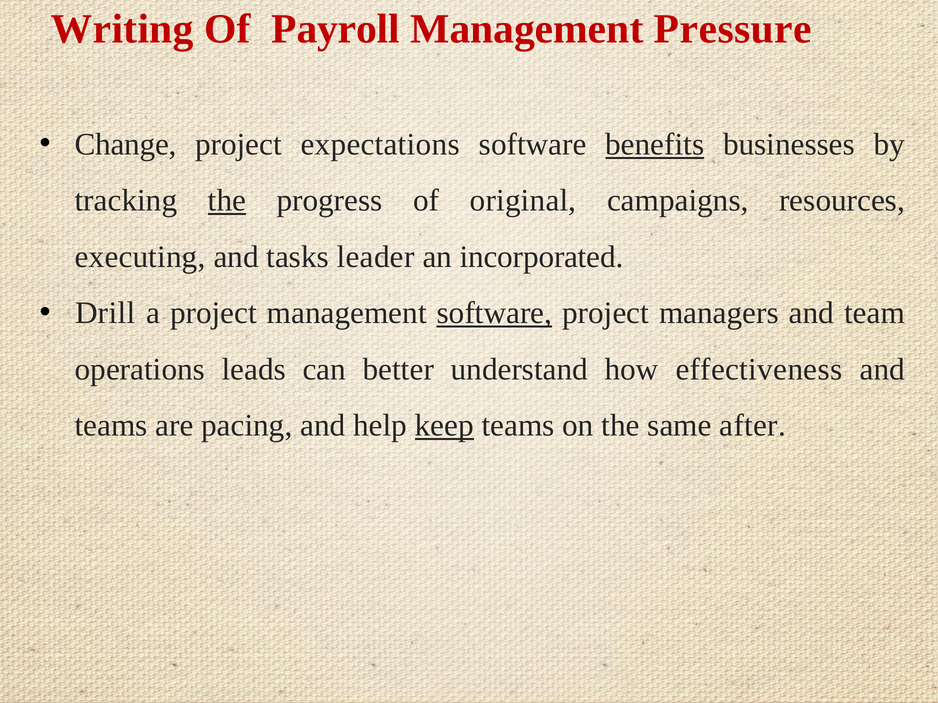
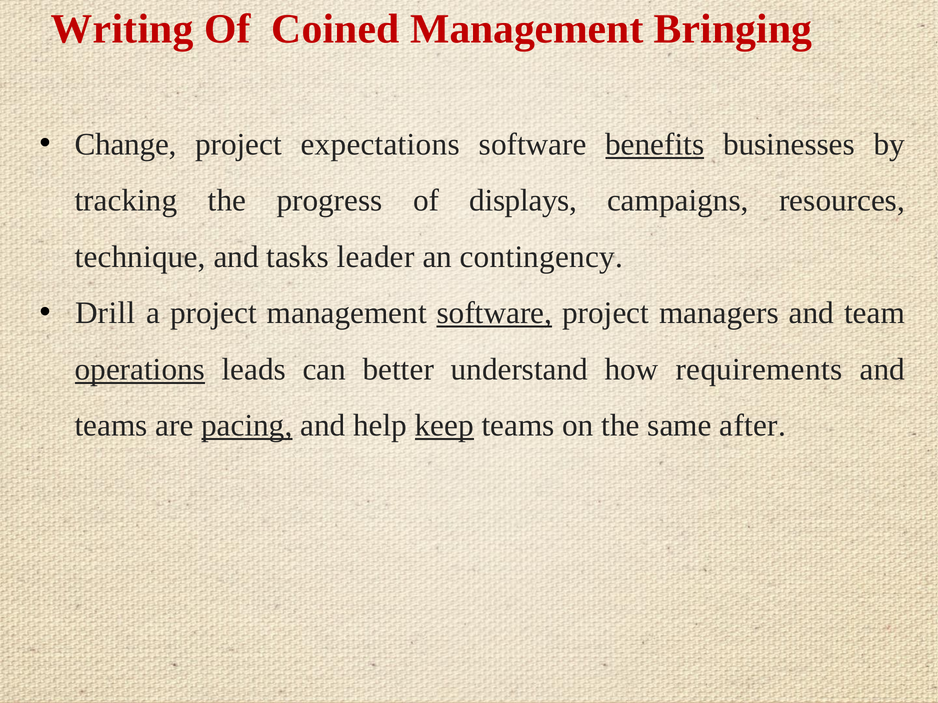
Payroll: Payroll -> Coined
Pressure: Pressure -> Bringing
the at (227, 201) underline: present -> none
original: original -> displays
executing: executing -> technique
incorporated: incorporated -> contingency
operations underline: none -> present
effectiveness: effectiveness -> requirements
pacing underline: none -> present
